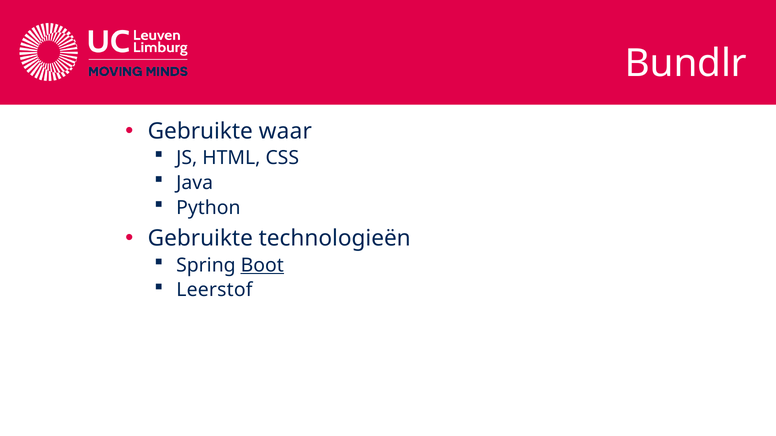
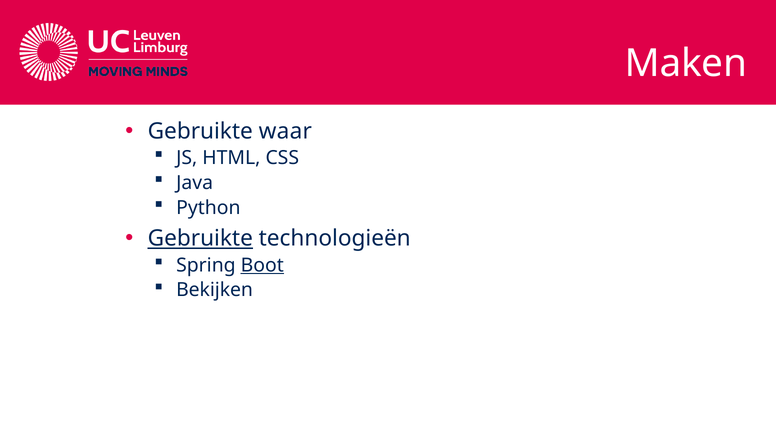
Bundlr: Bundlr -> Maken
Gebruikte at (200, 239) underline: none -> present
Leerstof: Leerstof -> Bekijken
